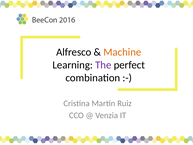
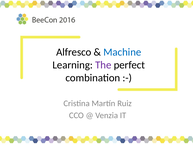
Machine colour: orange -> blue
